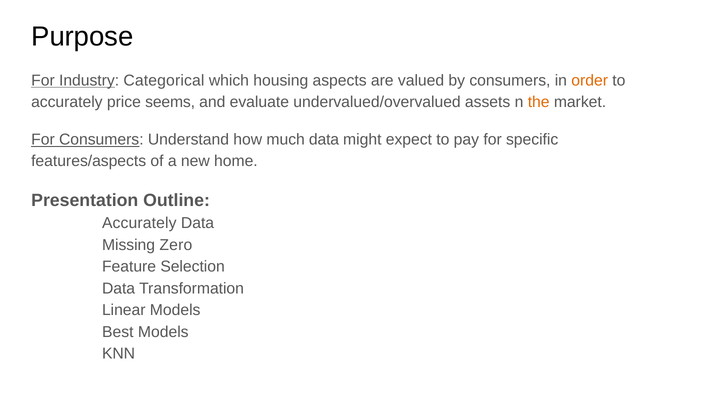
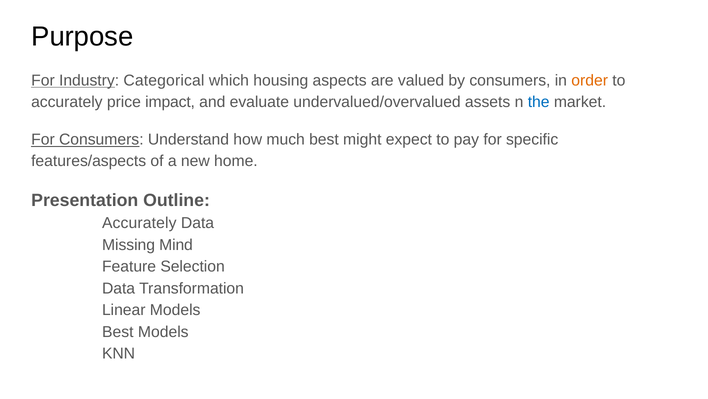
seems: seems -> impact
the colour: orange -> blue
much data: data -> best
Zero: Zero -> Mind
